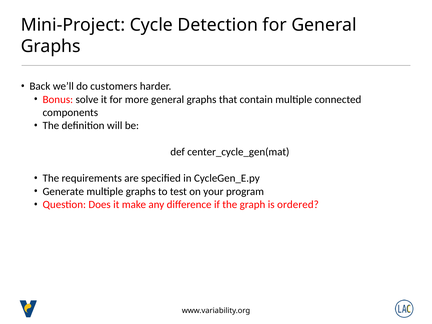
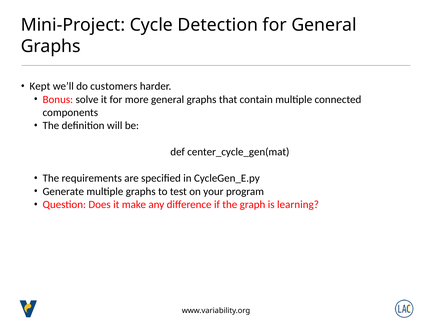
Back: Back -> Kept
ordered: ordered -> learning
